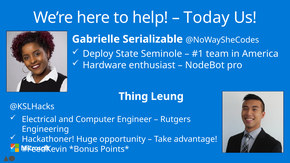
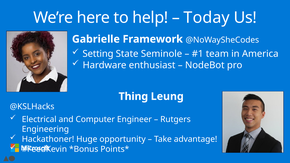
Serializable: Serializable -> Framework
Deploy: Deploy -> Setting
